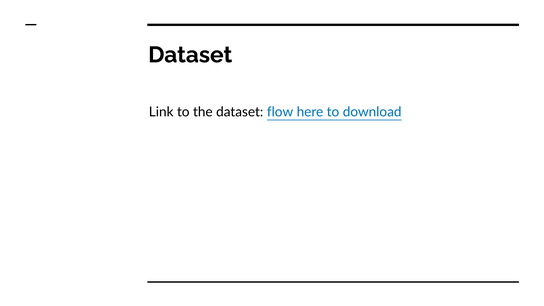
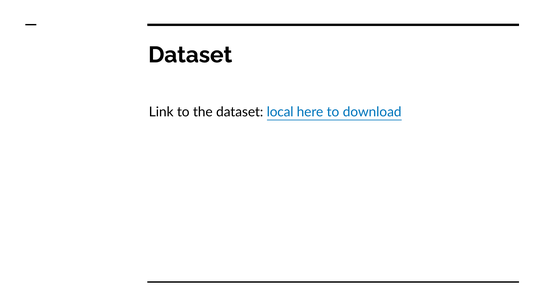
flow: flow -> local
